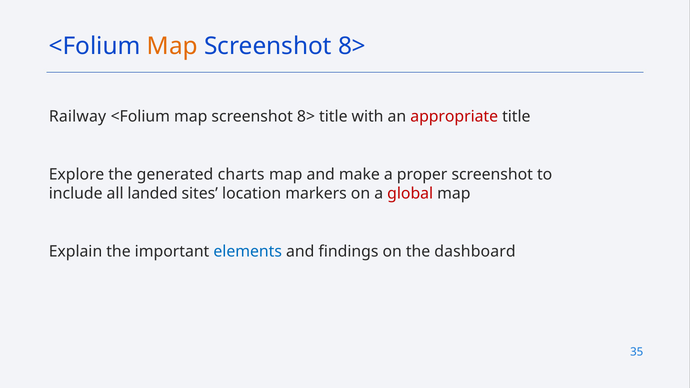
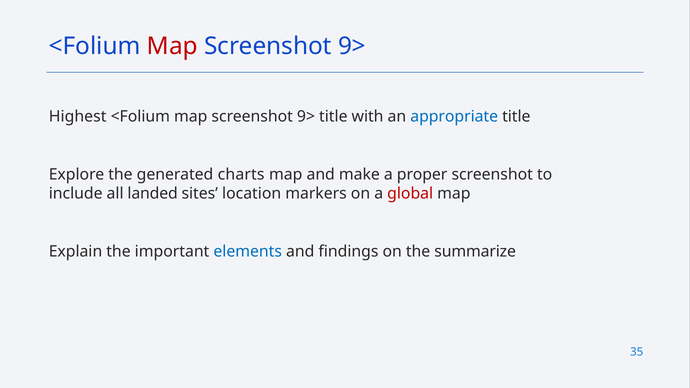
Map at (172, 46) colour: orange -> red
8> at (352, 46): 8> -> 9>
Railway: Railway -> Highest
8> at (306, 116): 8> -> 9>
appropriate colour: red -> blue
dashboard: dashboard -> summarize
